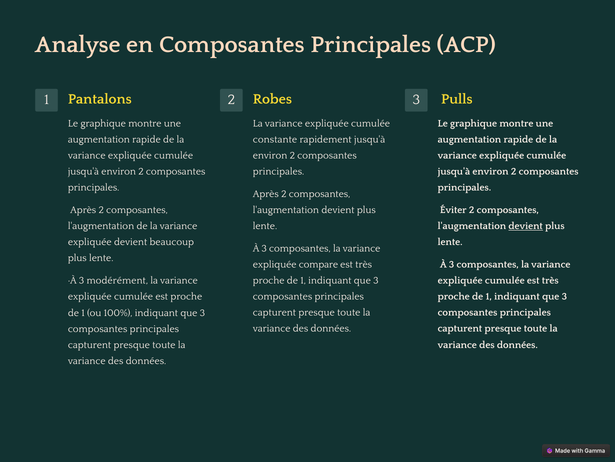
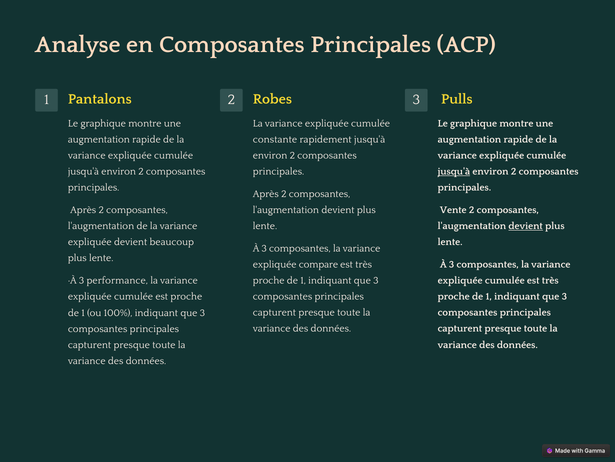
jusqu'à at (454, 171) underline: none -> present
Éviter: Éviter -> Vente
modérément: modérément -> performance
